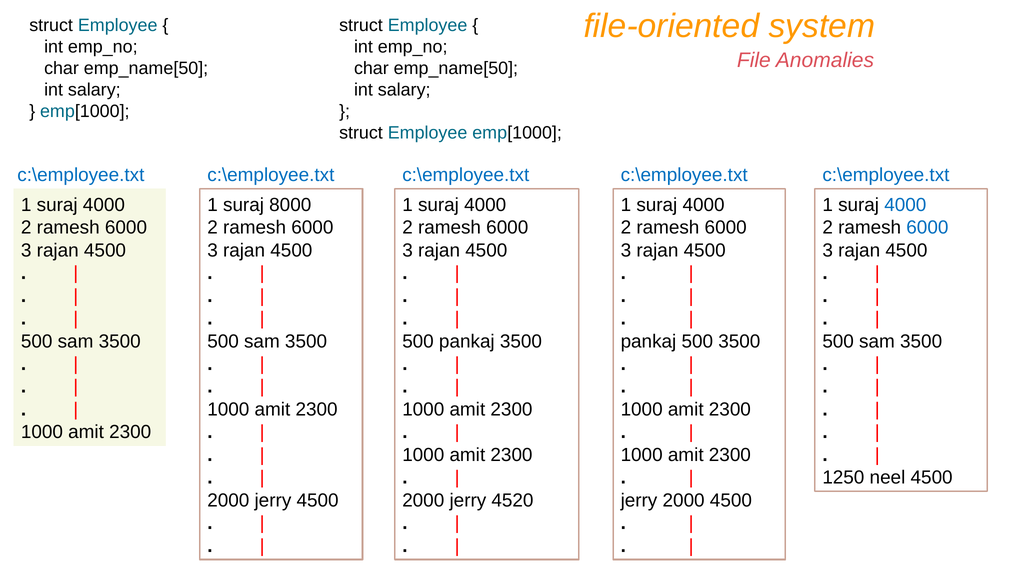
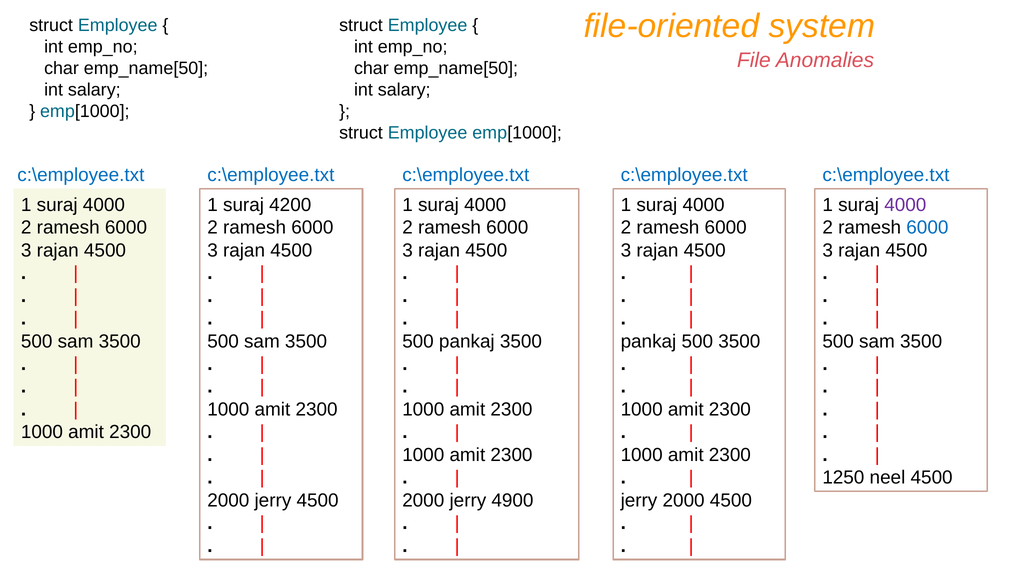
8000: 8000 -> 4200
4000 at (905, 205) colour: blue -> purple
4520: 4520 -> 4900
